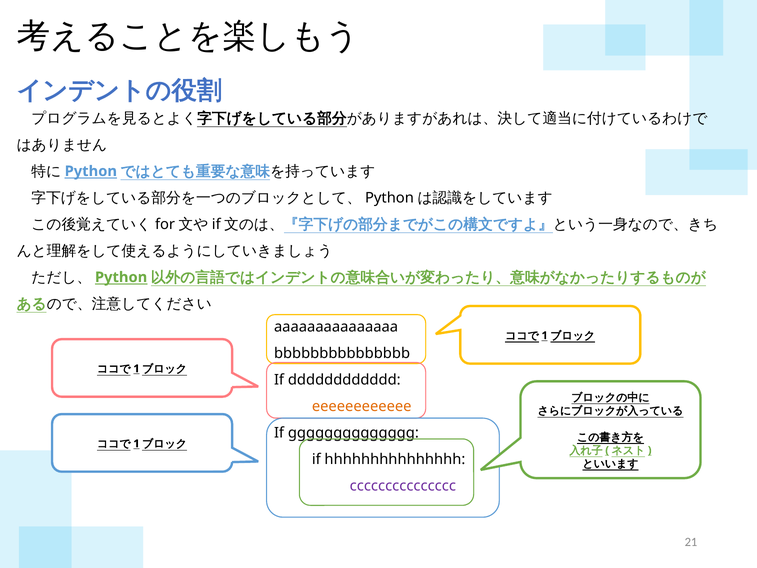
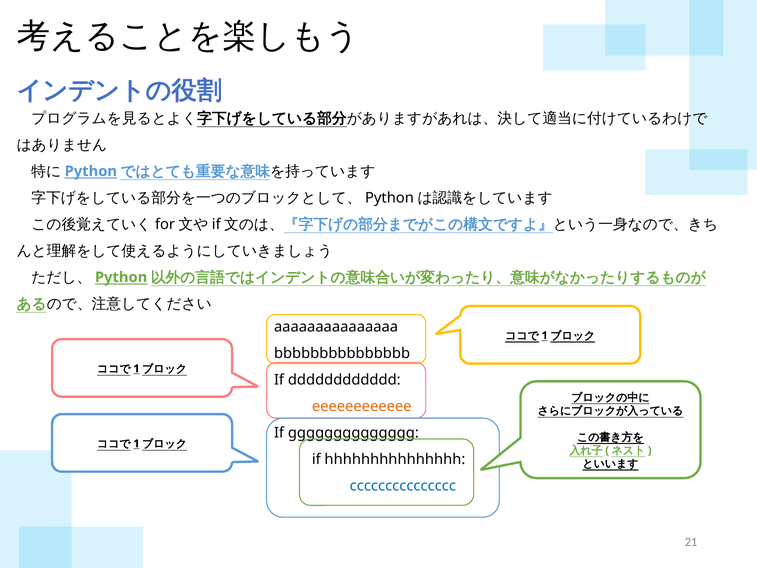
ccccccccccccccc colour: purple -> blue
